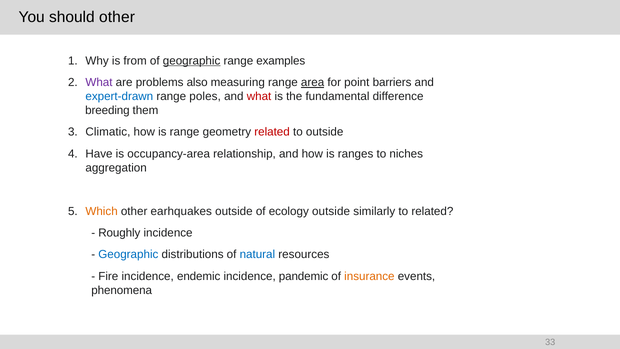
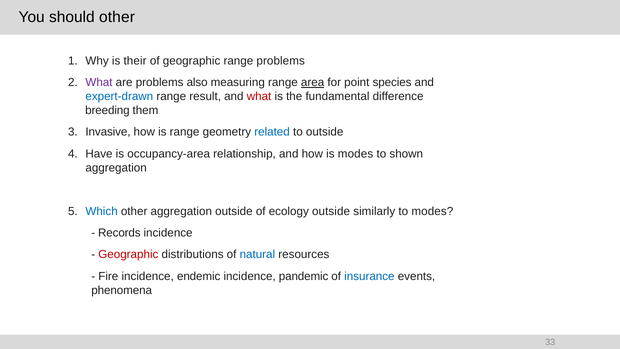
from: from -> their
geographic at (192, 61) underline: present -> none
range examples: examples -> problems
barriers: barriers -> species
poles: poles -> result
Climatic: Climatic -> Invasive
related at (272, 132) colour: red -> blue
is ranges: ranges -> modes
niches: niches -> shown
Which colour: orange -> blue
other earhquakes: earhquakes -> aggregation
to related: related -> modes
Roughly: Roughly -> Records
Geographic at (128, 254) colour: blue -> red
insurance colour: orange -> blue
